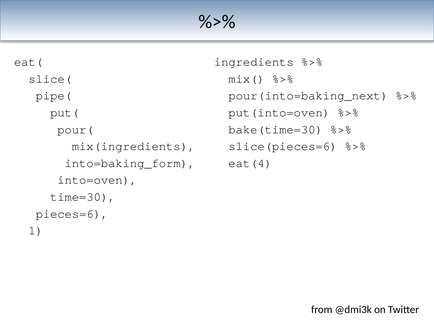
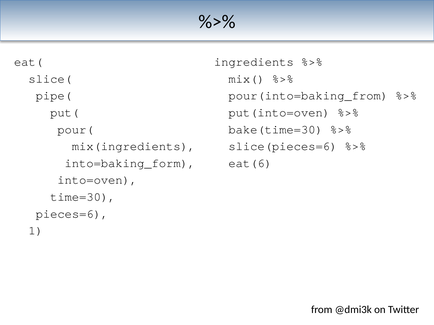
pour(into=baking_next: pour(into=baking_next -> pour(into=baking_from
eat(4: eat(4 -> eat(6
